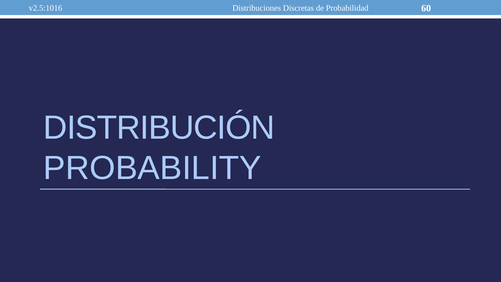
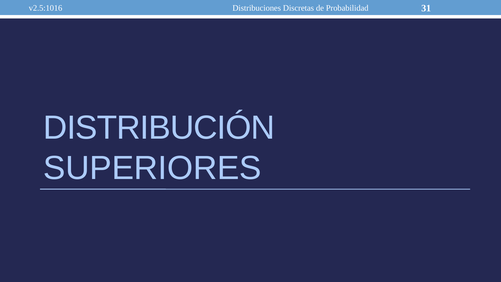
60: 60 -> 31
PROBABILITY: PROBABILITY -> SUPERIORES
